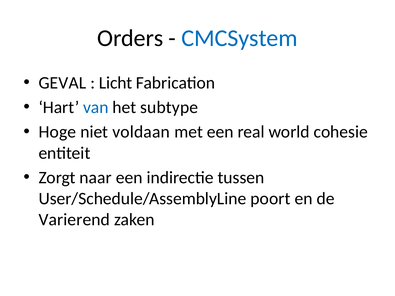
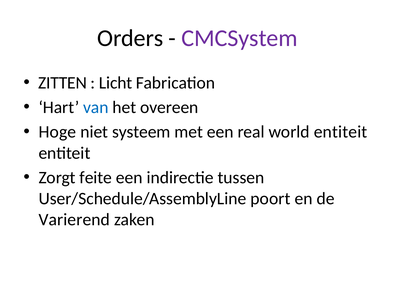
CMCSystem colour: blue -> purple
GEVAL: GEVAL -> ZITTEN
subtype: subtype -> overeen
voldaan: voldaan -> systeem
world cohesie: cohesie -> entiteit
naar: naar -> feite
